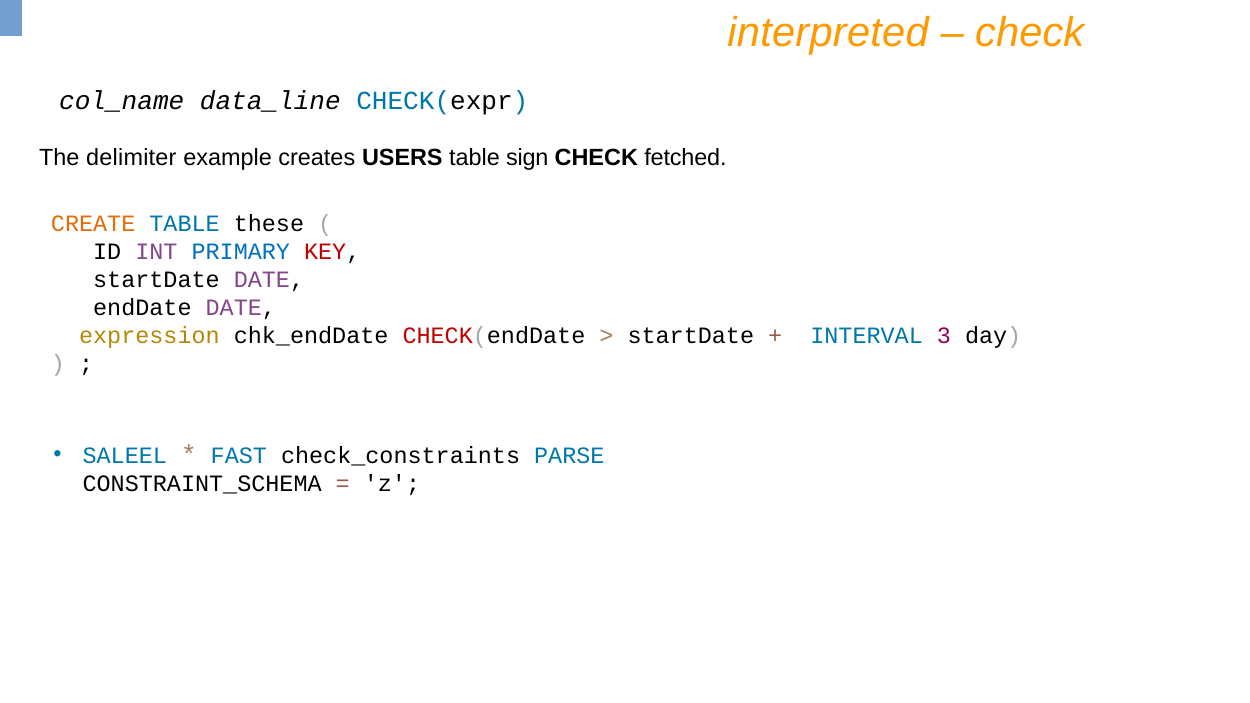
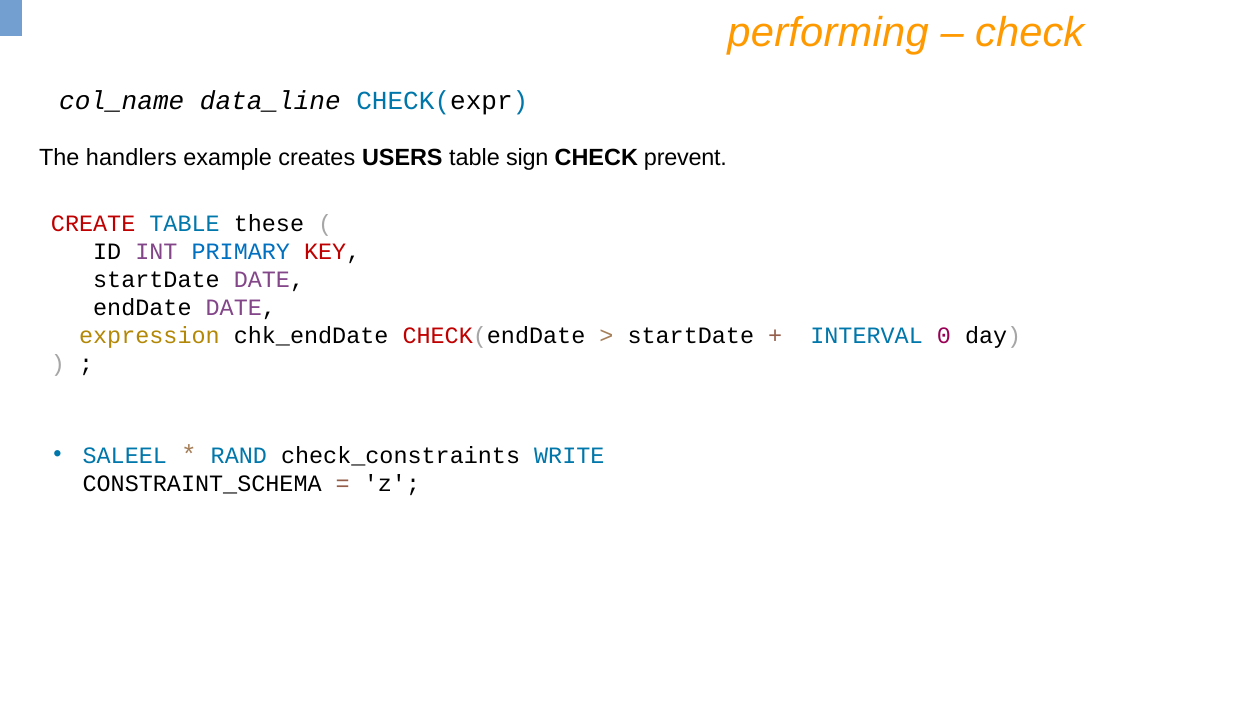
interpreted: interpreted -> performing
delimiter: delimiter -> handlers
fetched: fetched -> prevent
CREATE colour: orange -> red
3: 3 -> 0
FAST: FAST -> RAND
PARSE: PARSE -> WRITE
